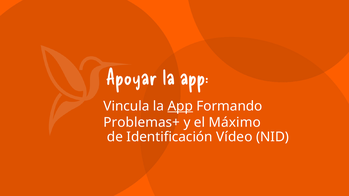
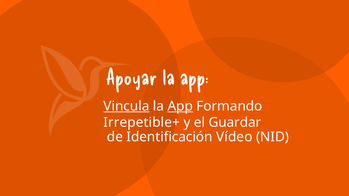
Vincula underline: none -> present
Problemas+: Problemas+ -> Irrepetible+
Máximo: Máximo -> Guardar
